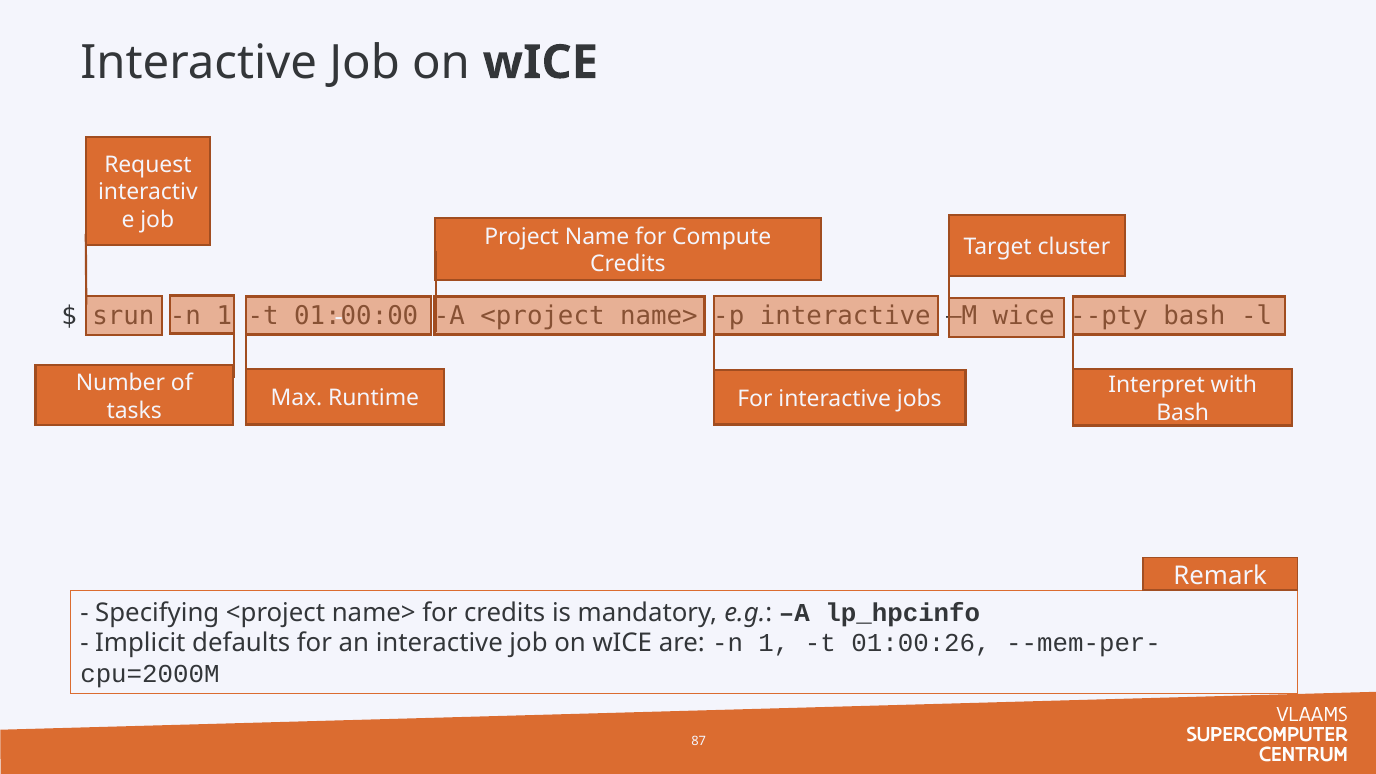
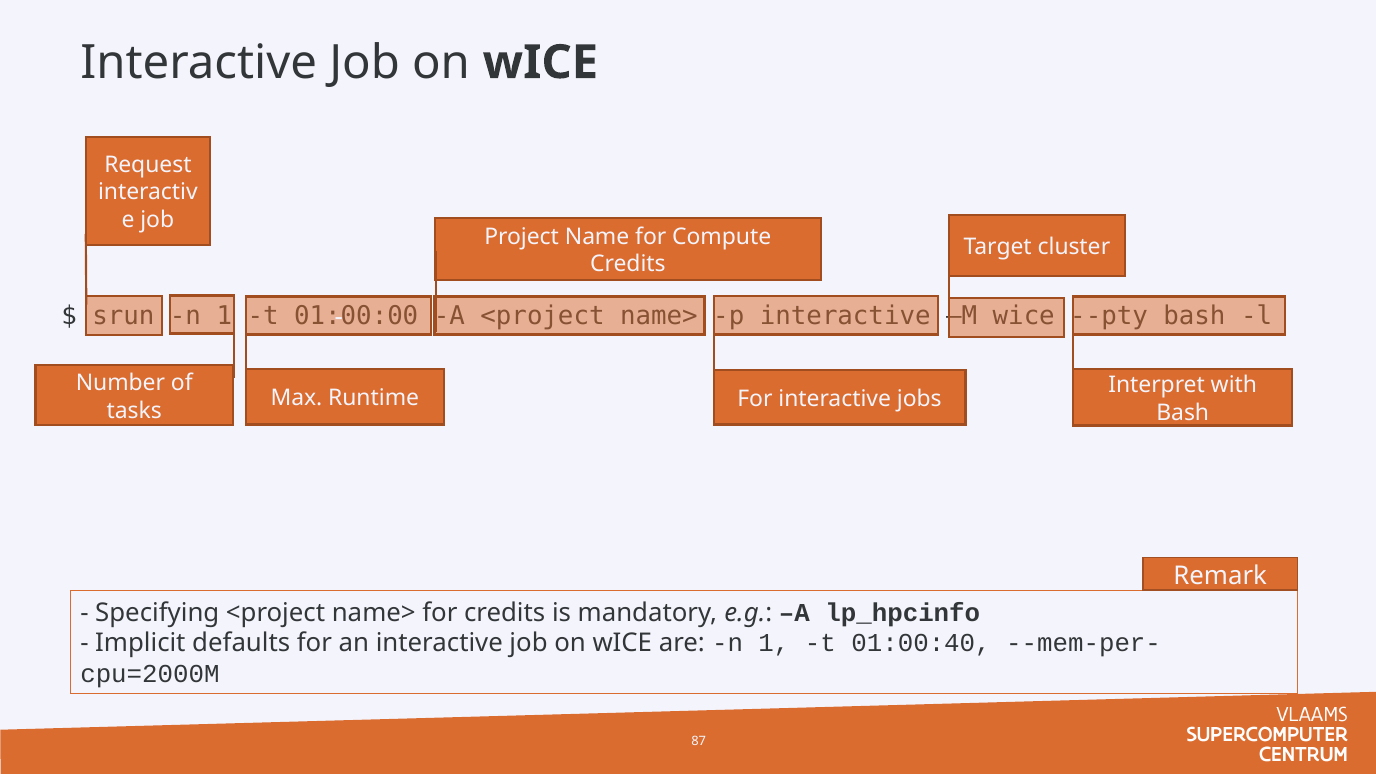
01:00:26: 01:00:26 -> 01:00:40
